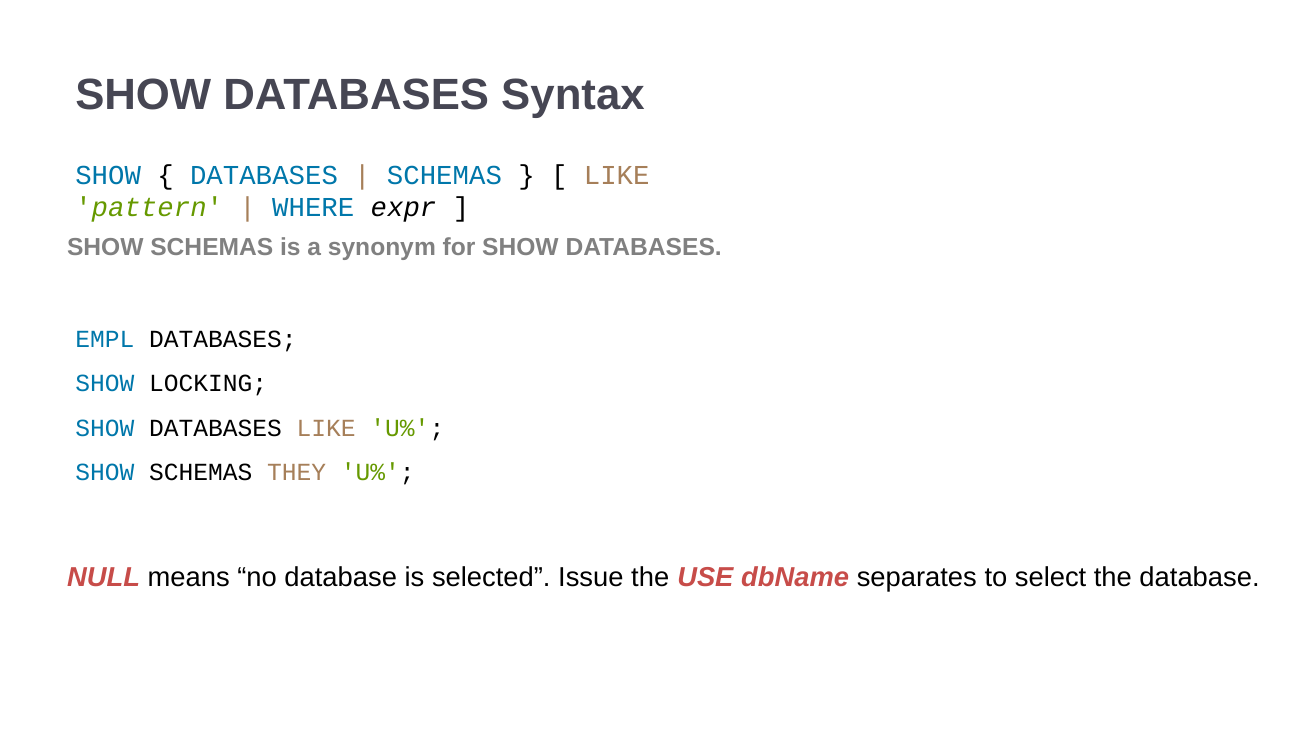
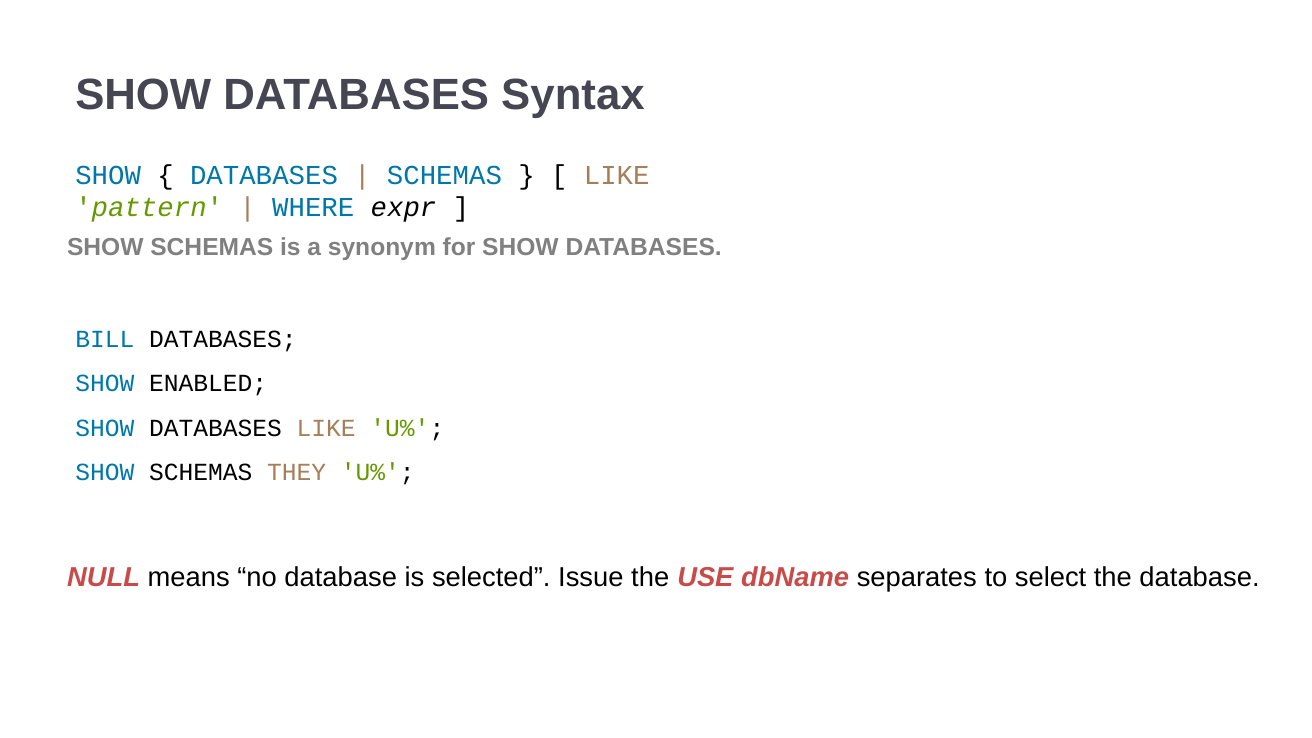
EMPL: EMPL -> BILL
LOCKING: LOCKING -> ENABLED
